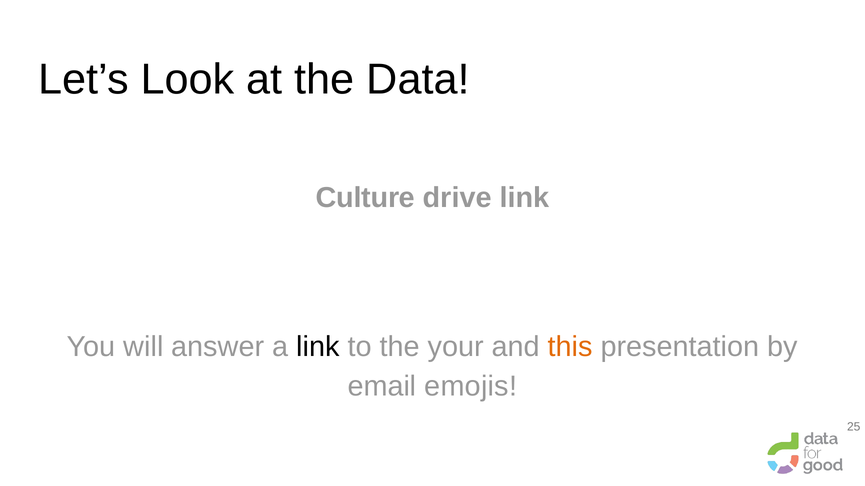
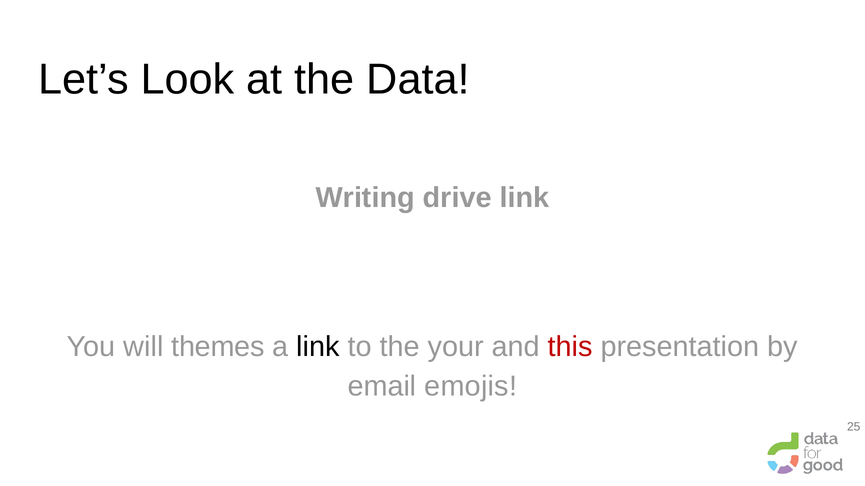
Culture: Culture -> Writing
answer: answer -> themes
this colour: orange -> red
